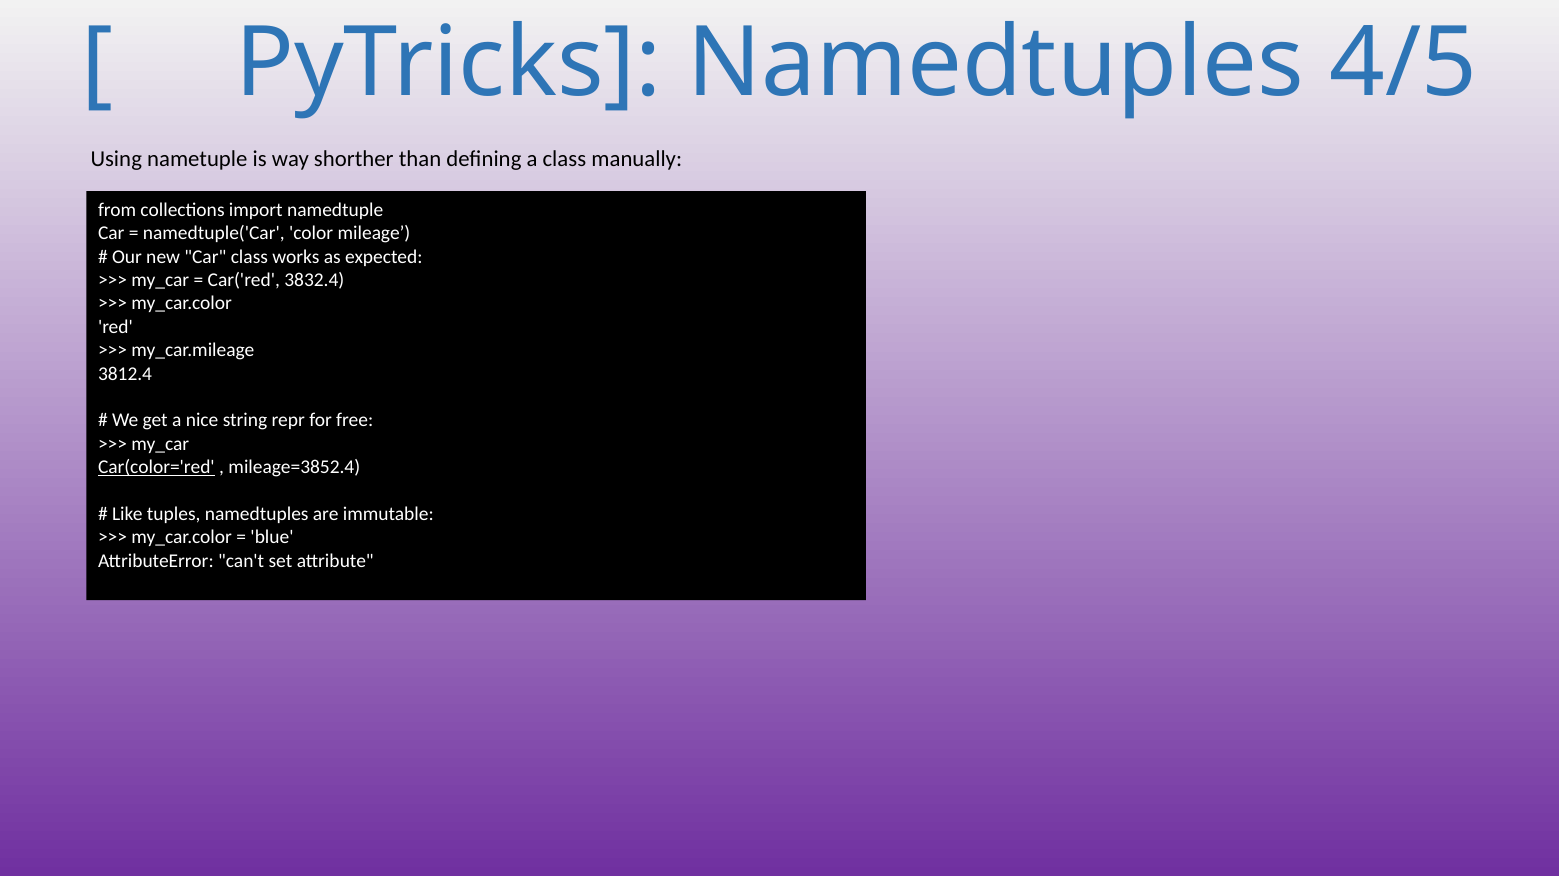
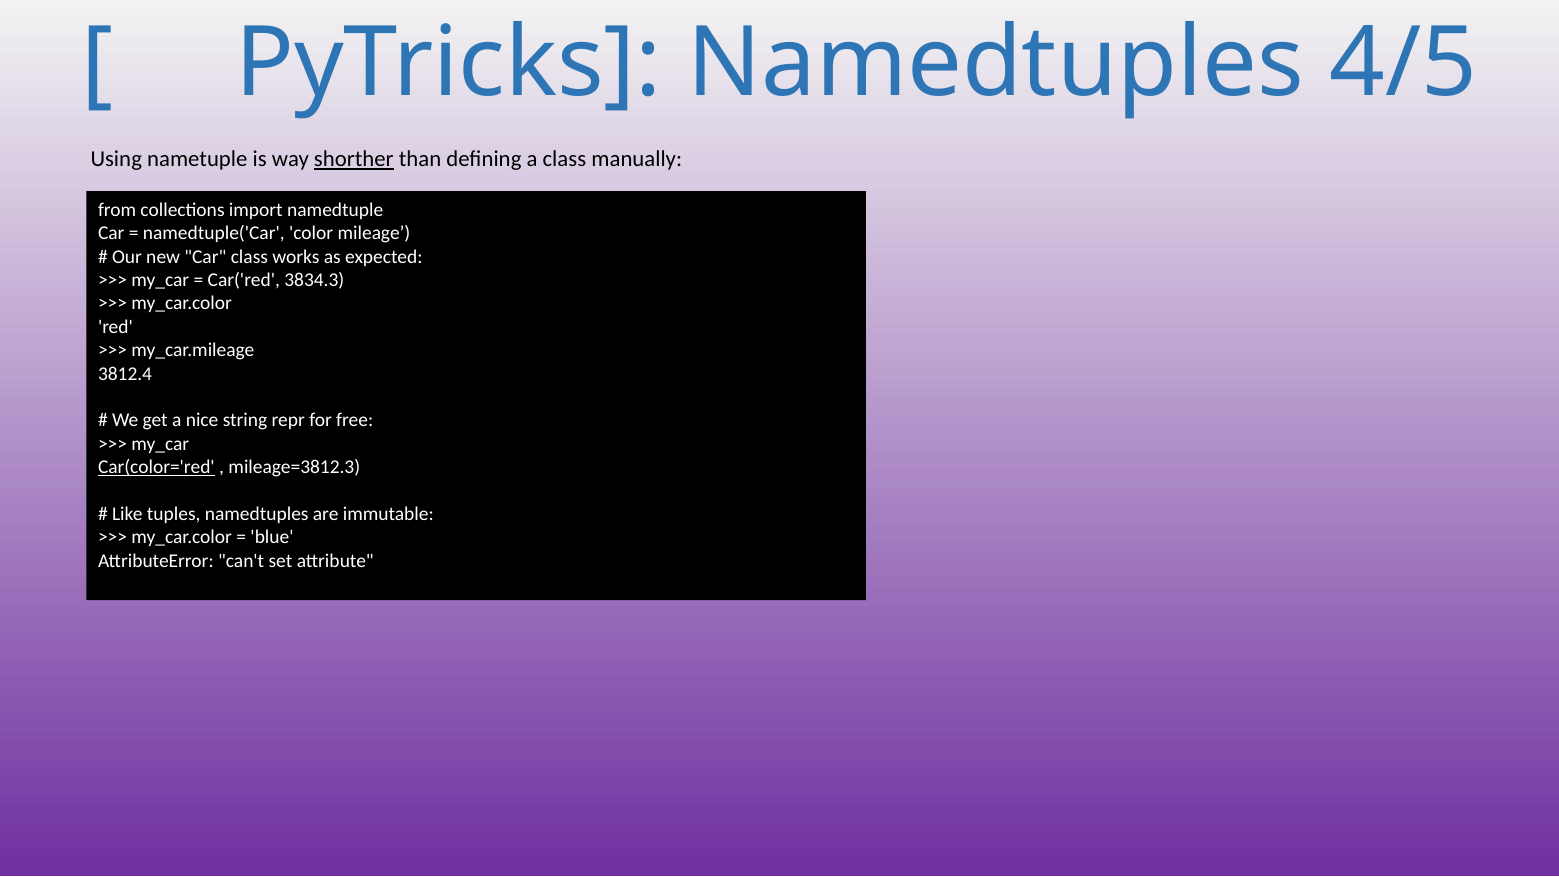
shorther underline: none -> present
3832.4: 3832.4 -> 3834.3
mileage=3852.4: mileage=3852.4 -> mileage=3812.3
